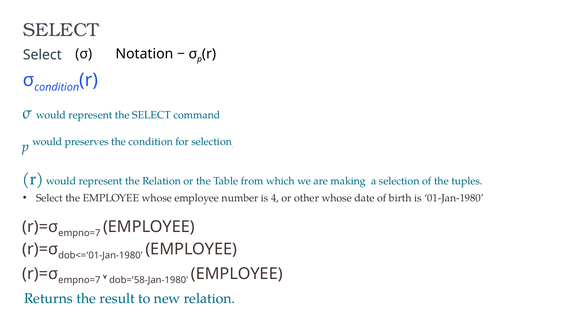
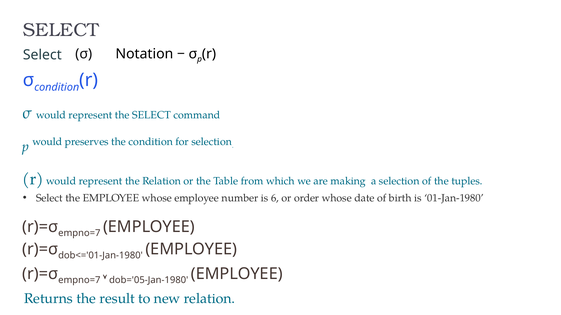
4: 4 -> 6
other: other -> order
dob='58-Jan-1980: dob='58-Jan-1980 -> dob='05-Jan-1980
